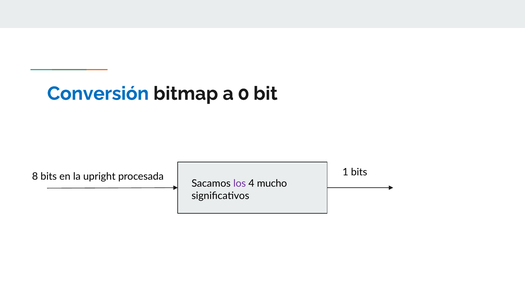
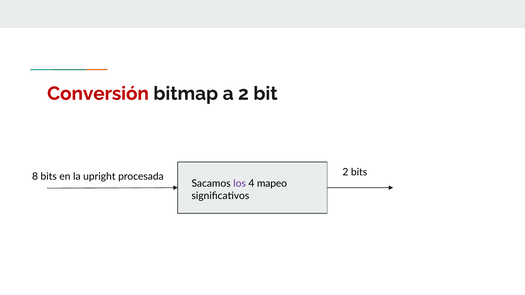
Conversión colour: blue -> red
a 0: 0 -> 2
procesada 1: 1 -> 2
mucho: mucho -> mapeo
